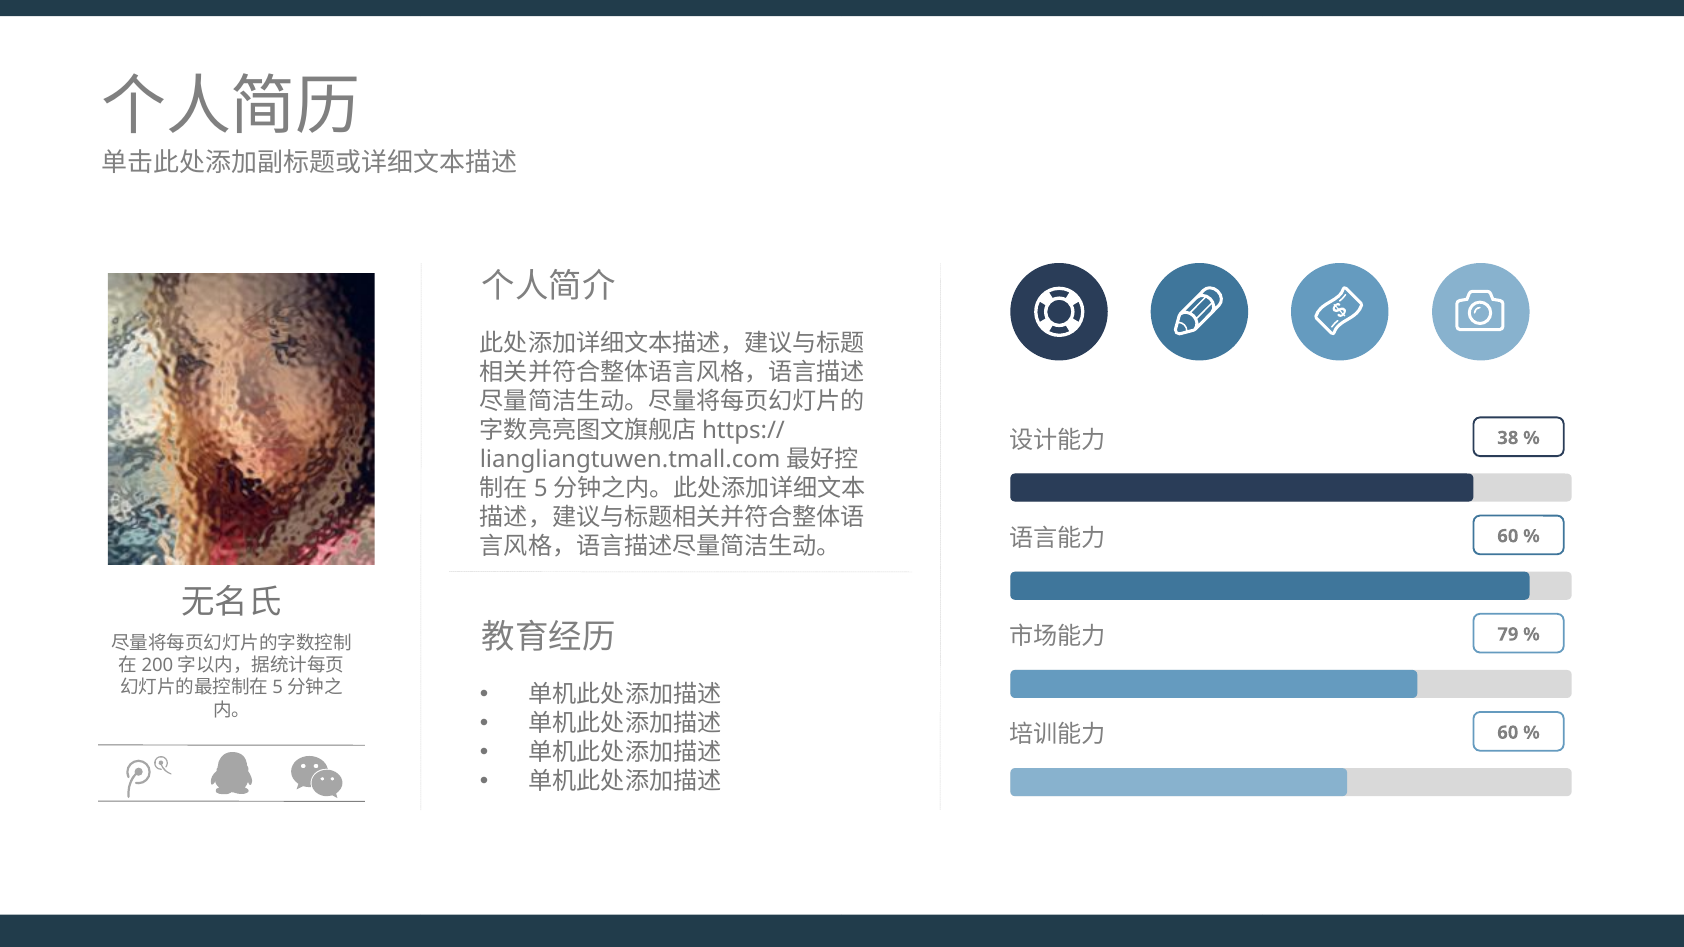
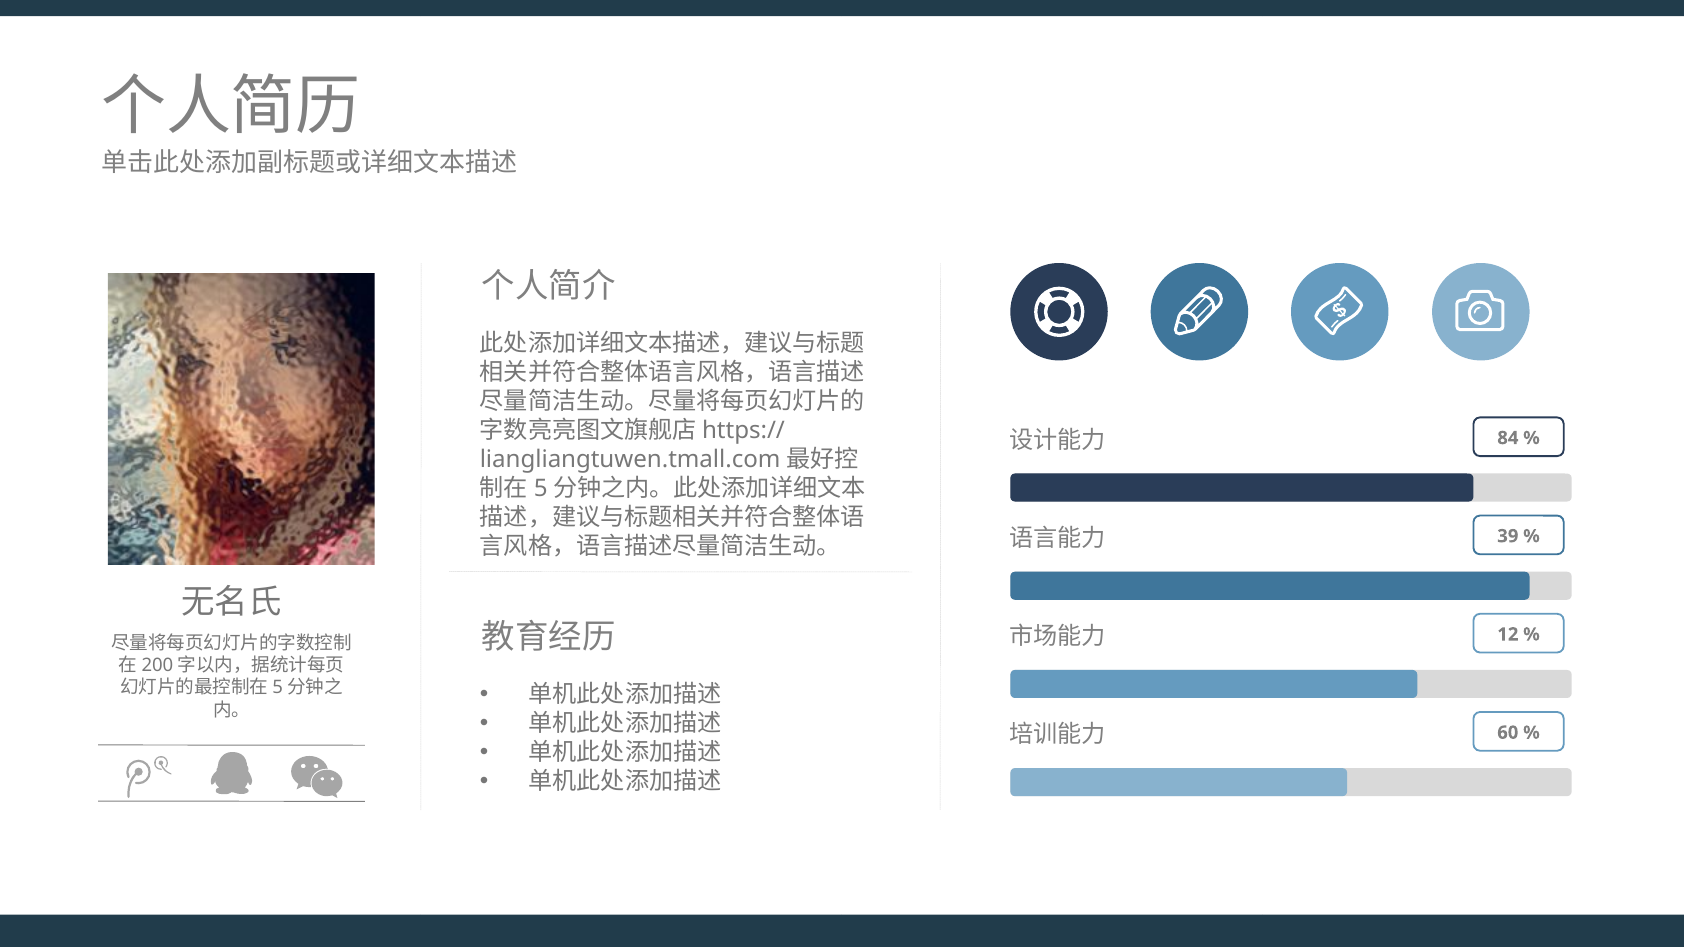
38: 38 -> 84
60 at (1508, 536): 60 -> 39
79: 79 -> 12
